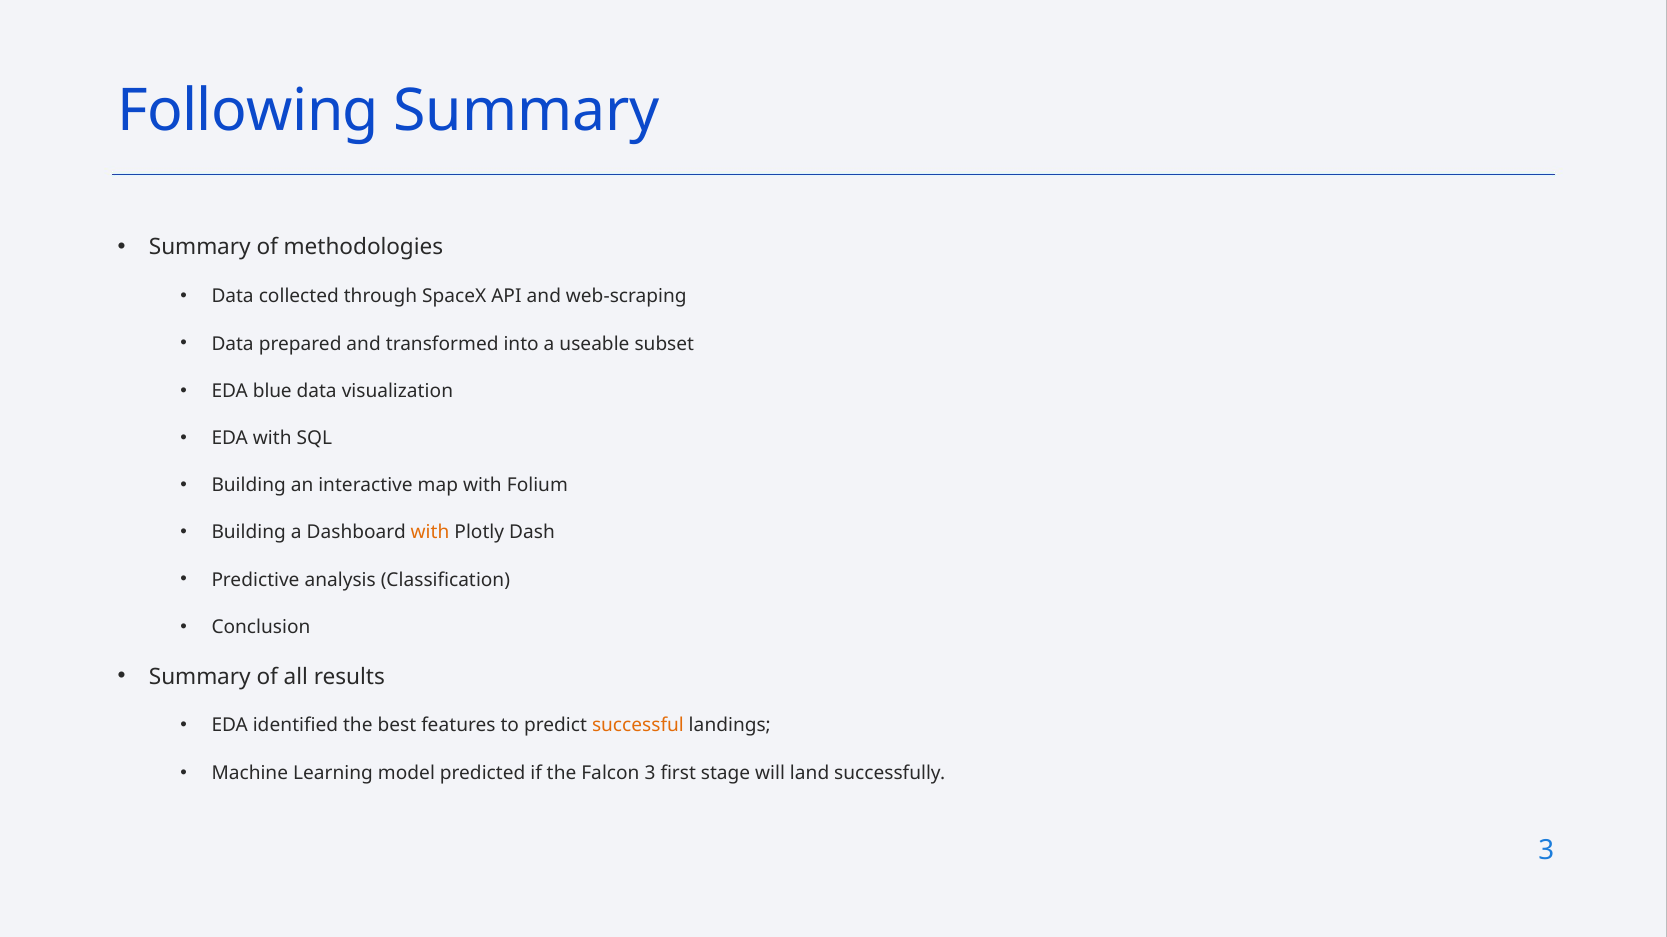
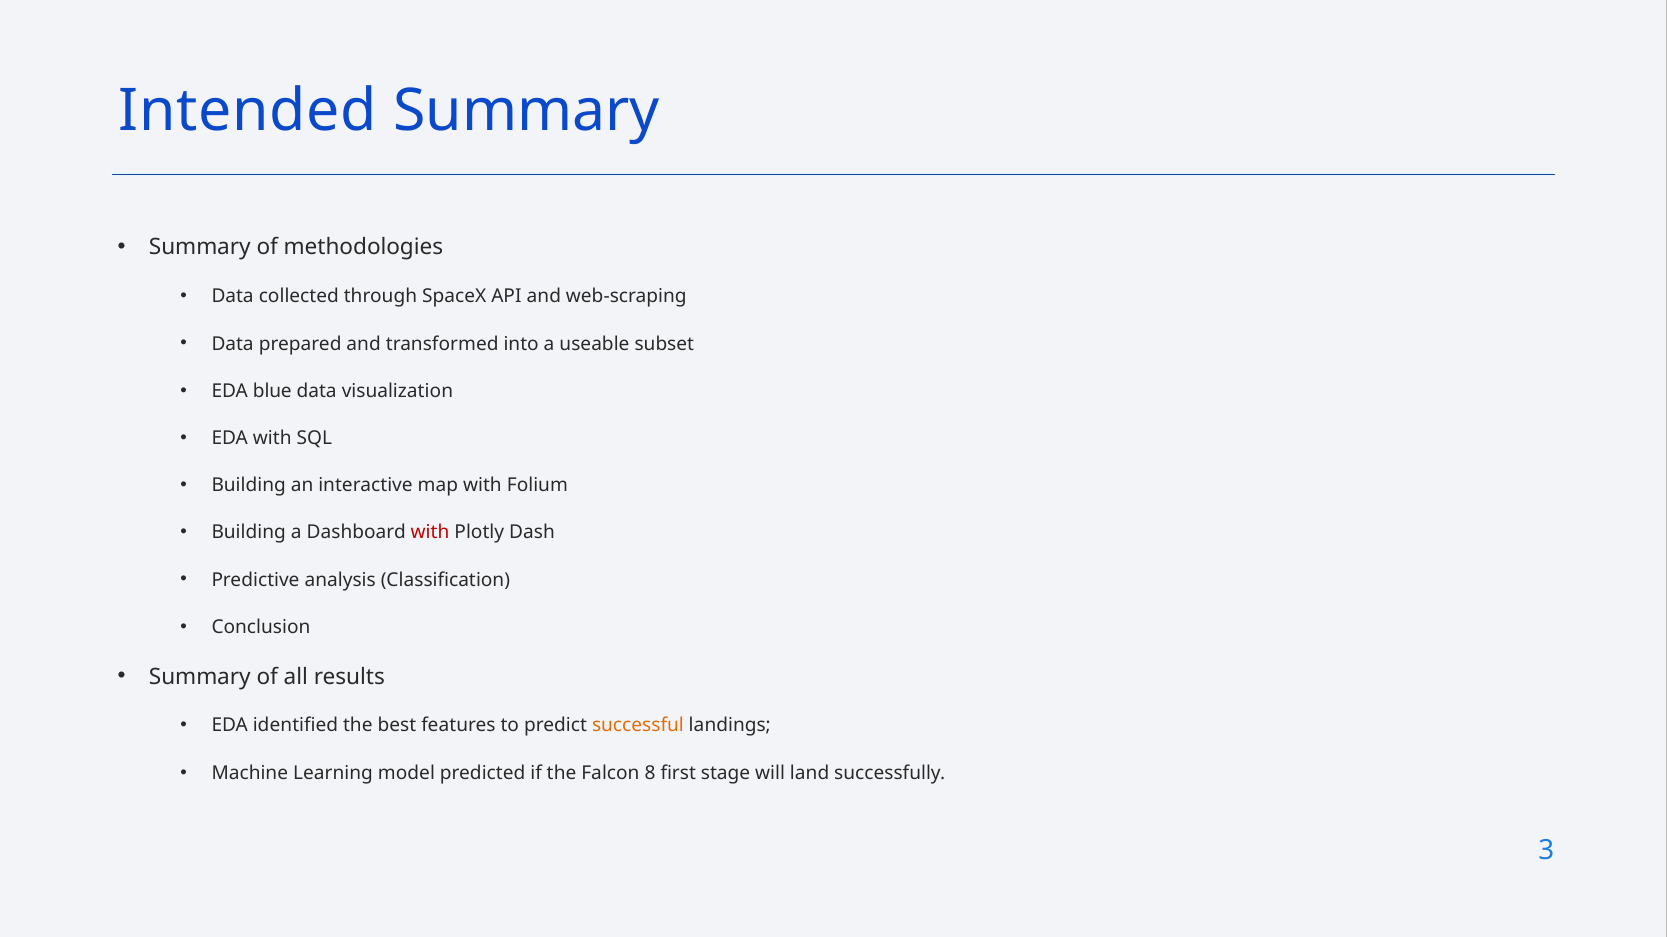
Following: Following -> Intended
with at (430, 533) colour: orange -> red
Falcon 3: 3 -> 8
